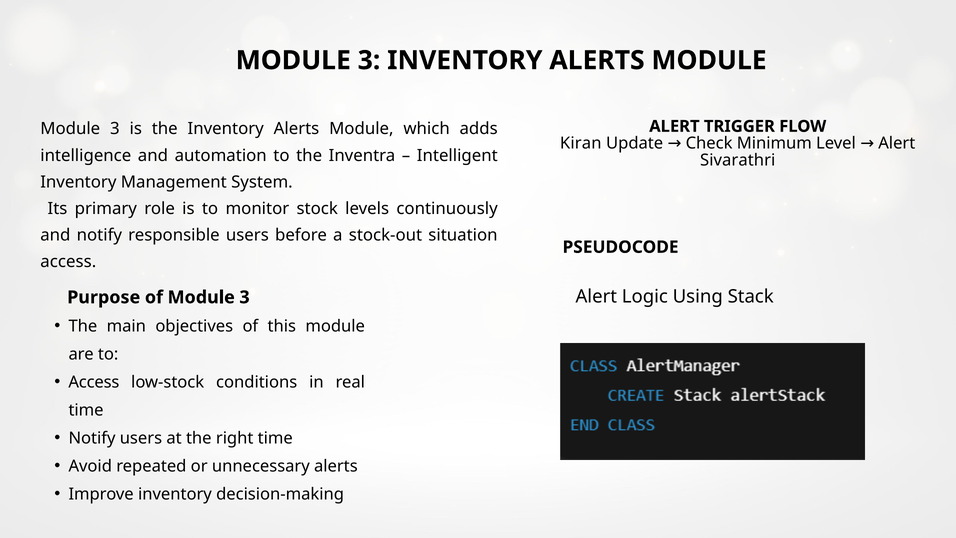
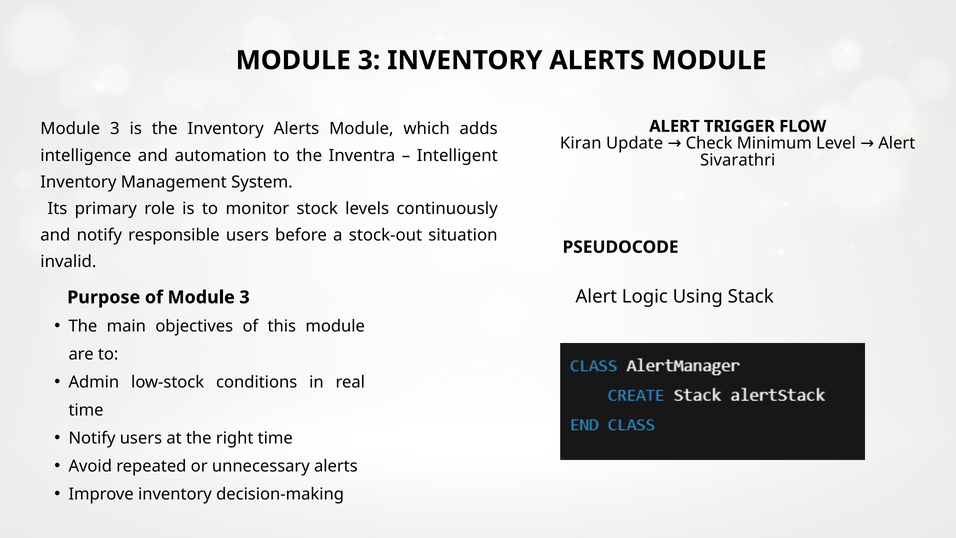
access at (68, 262): access -> invalid
Access at (94, 382): Access -> Admin
